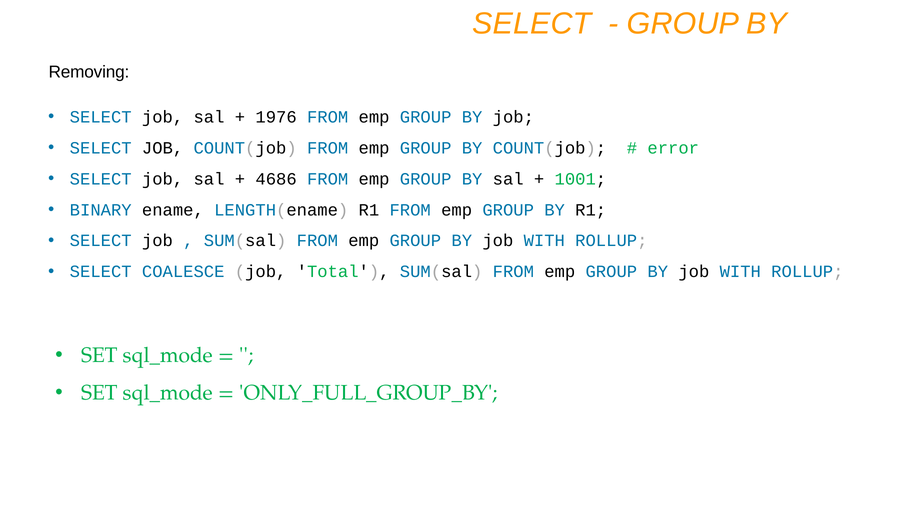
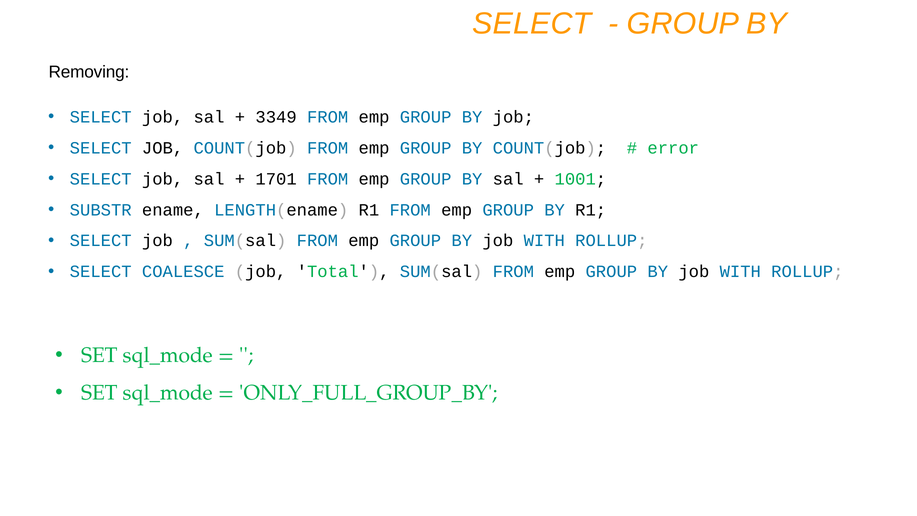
1976: 1976 -> 3349
4686: 4686 -> 1701
BINARY: BINARY -> SUBSTR
